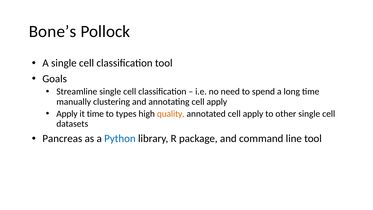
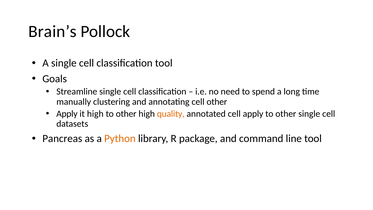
Bone’s: Bone’s -> Brain’s
annotating cell apply: apply -> other
it time: time -> high
types at (126, 114): types -> other
Python colour: blue -> orange
